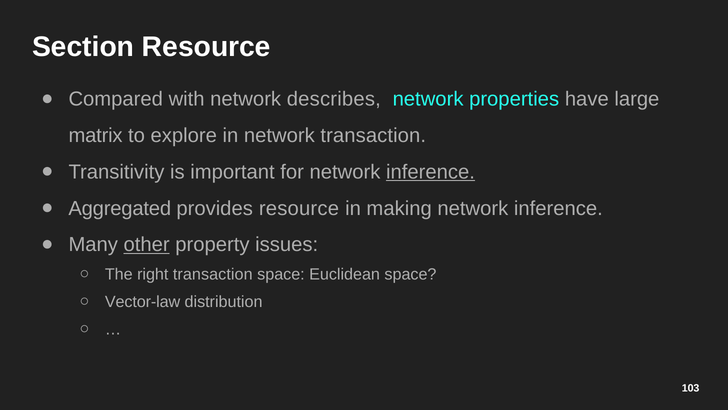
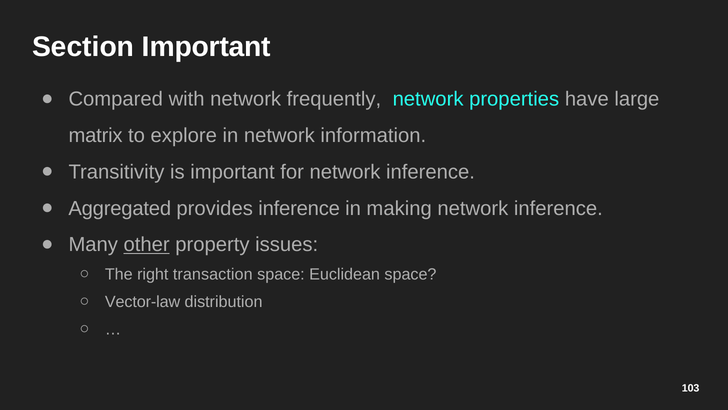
Section Resource: Resource -> Important
describes: describes -> frequently
network transaction: transaction -> information
inference at (431, 172) underline: present -> none
provides resource: resource -> inference
